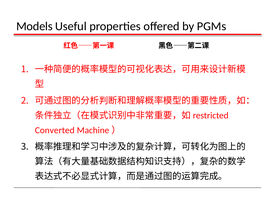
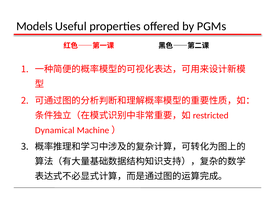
Converted: Converted -> Dynamical
